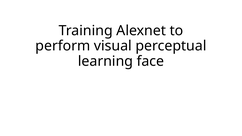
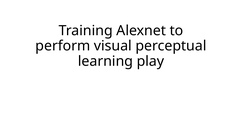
face: face -> play
